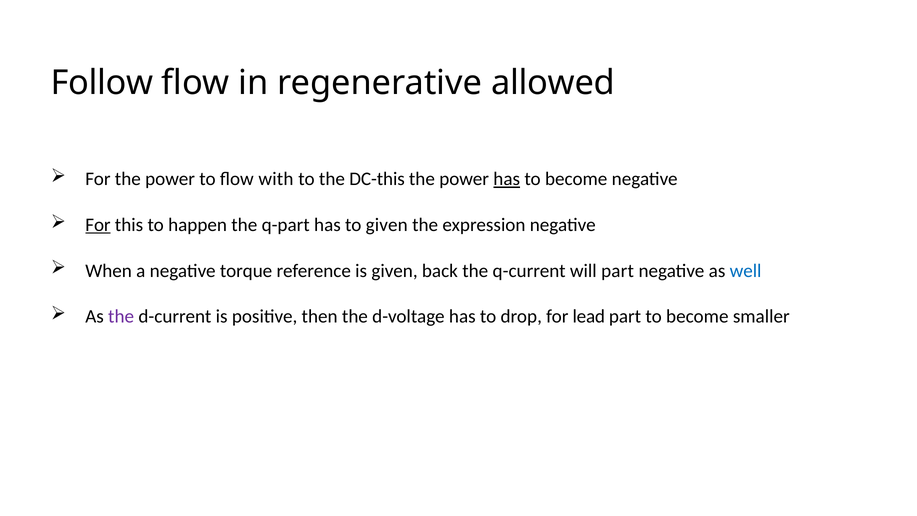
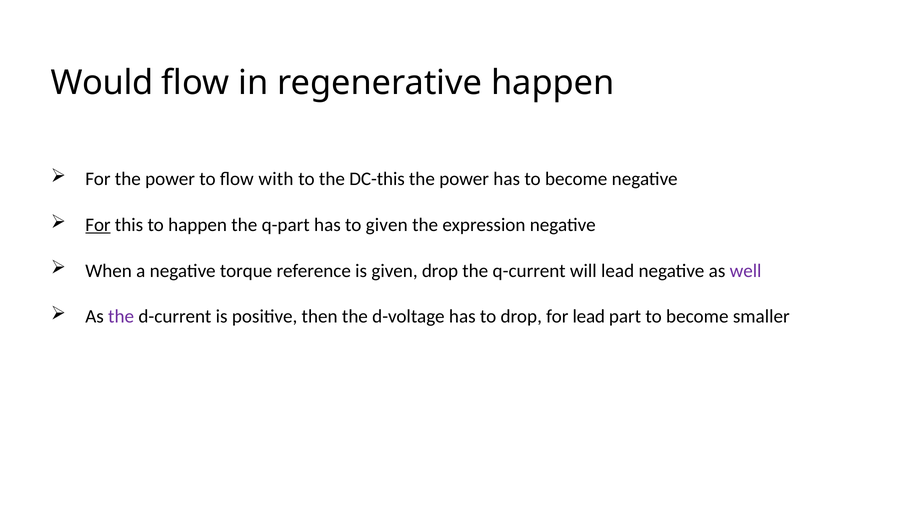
Follow: Follow -> Would
regenerative allowed: allowed -> happen
has at (507, 179) underline: present -> none
given back: back -> drop
will part: part -> lead
well colour: blue -> purple
